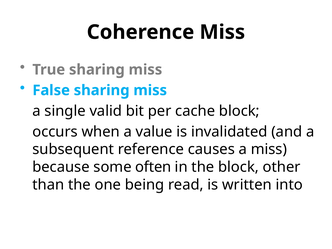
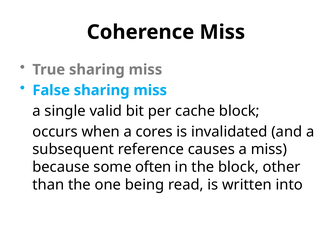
value: value -> cores
